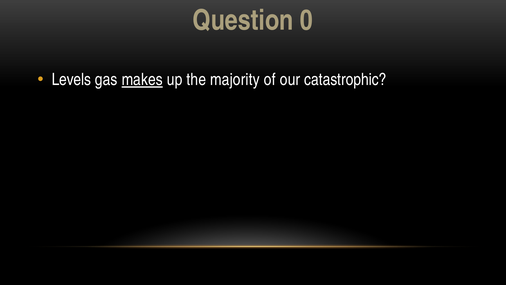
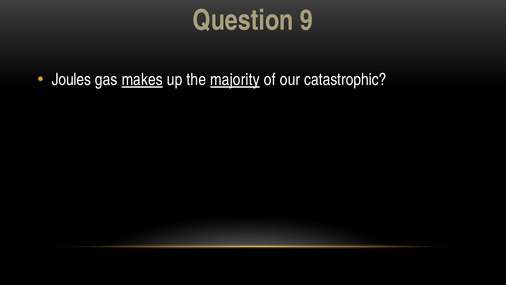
0: 0 -> 9
Levels: Levels -> Joules
majority underline: none -> present
